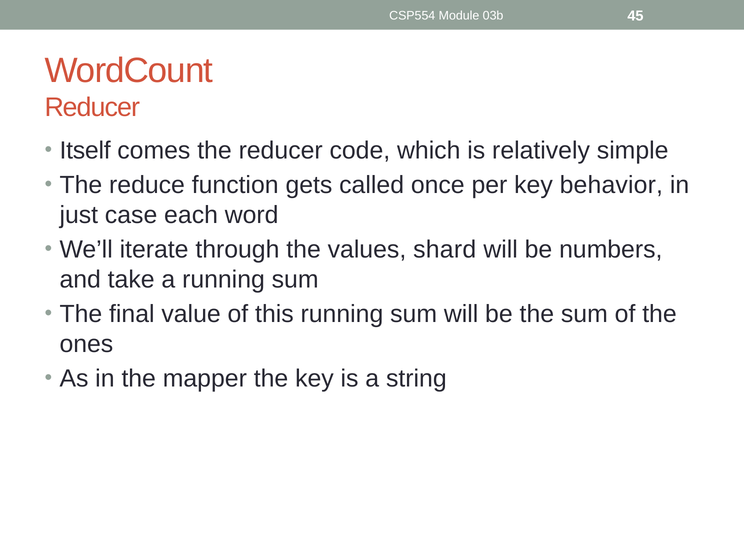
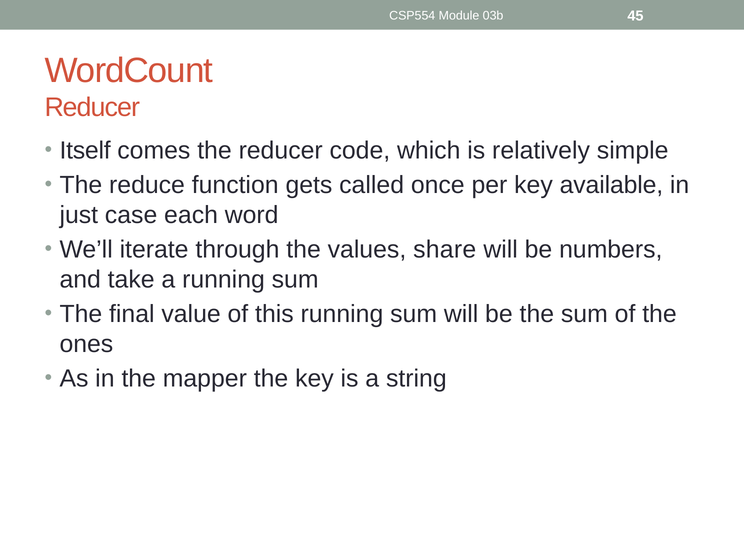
behavior: behavior -> available
shard: shard -> share
